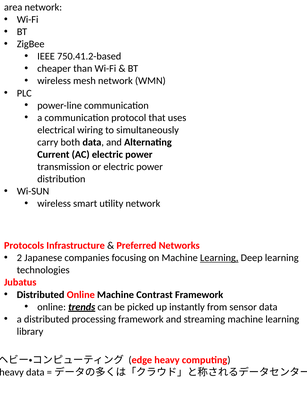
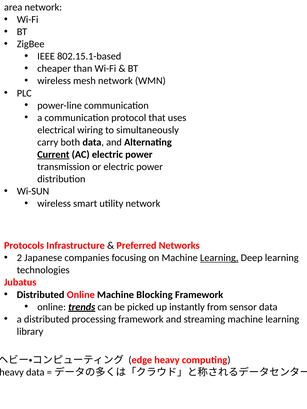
750.41.2-based: 750.41.2-based -> 802.15.1-based
Current underline: none -> present
Contrast: Contrast -> Blocking
